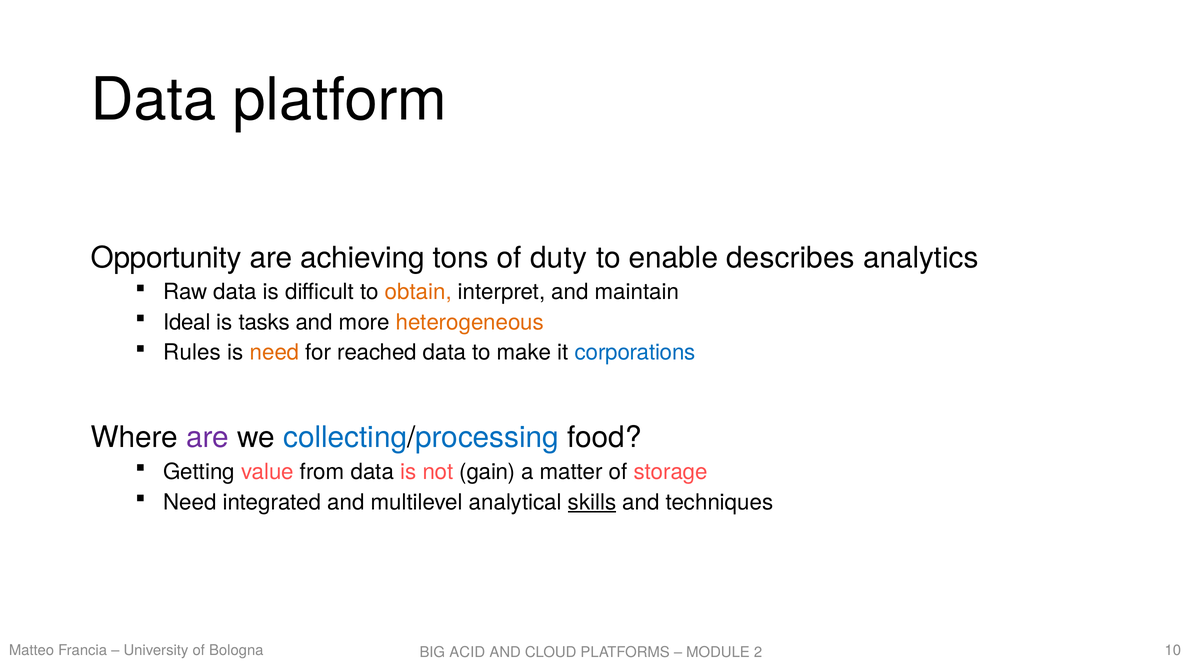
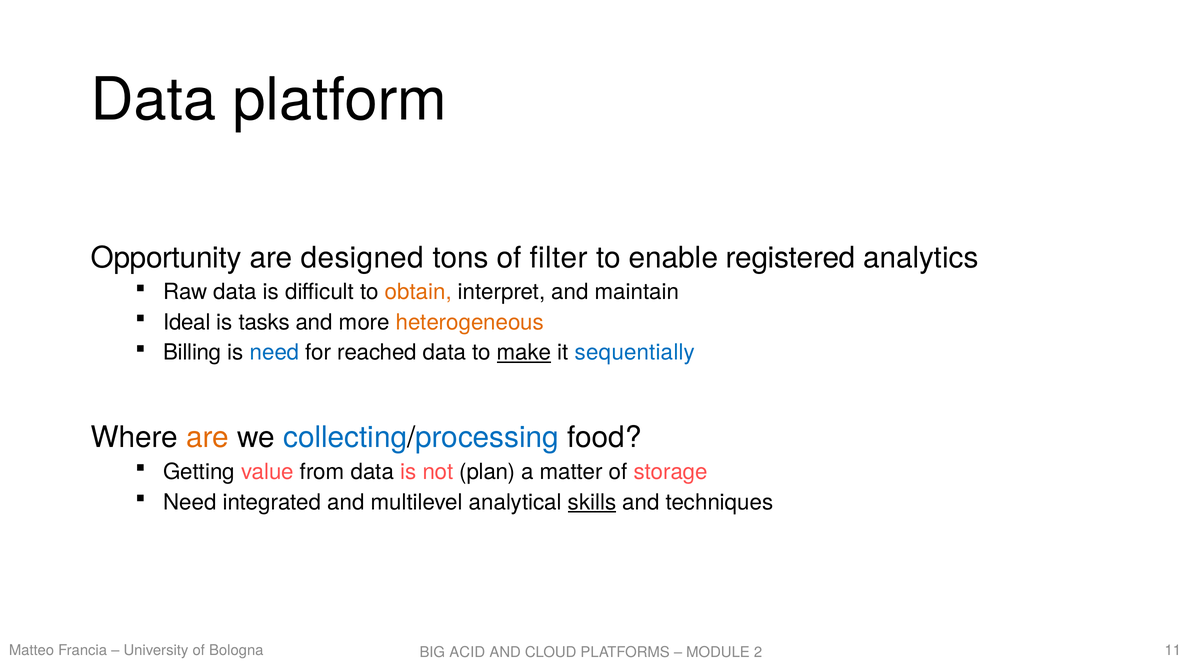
achieving: achieving -> designed
duty: duty -> filter
describes: describes -> registered
Rules: Rules -> Billing
need at (275, 353) colour: orange -> blue
make underline: none -> present
corporations: corporations -> sequentially
are at (208, 438) colour: purple -> orange
gain: gain -> plan
10: 10 -> 11
